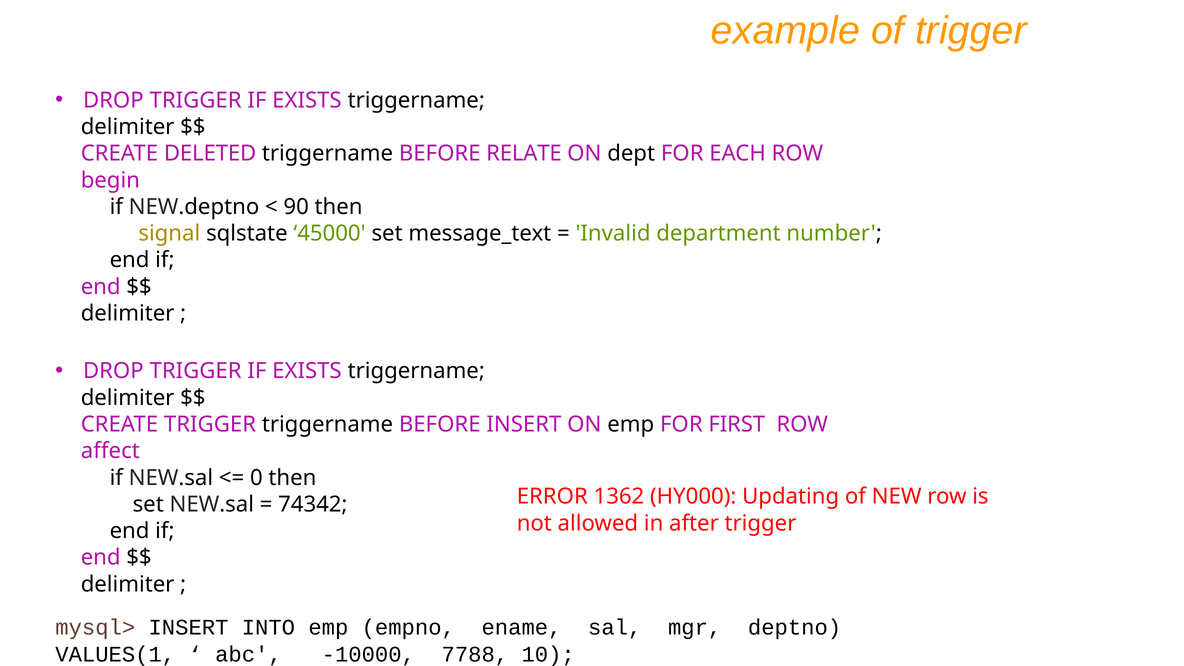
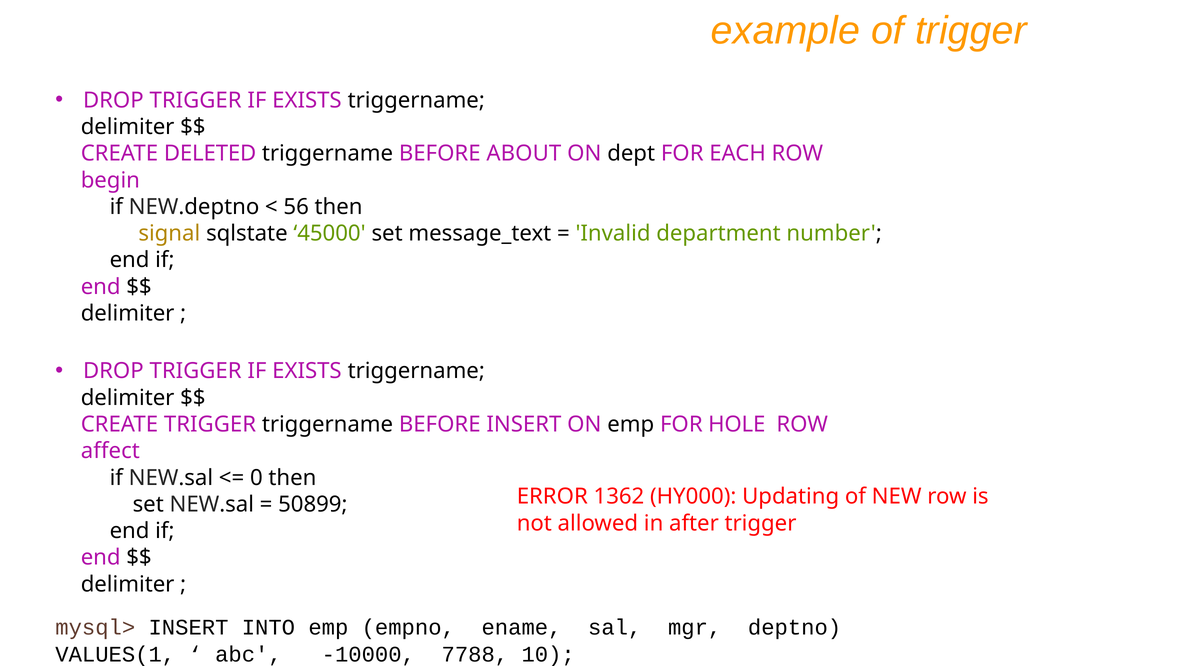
RELATE: RELATE -> ABOUT
90: 90 -> 56
FIRST: FIRST -> HOLE
74342: 74342 -> 50899
